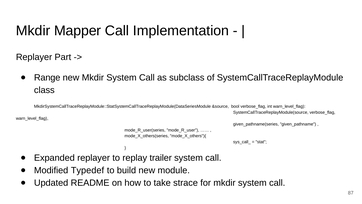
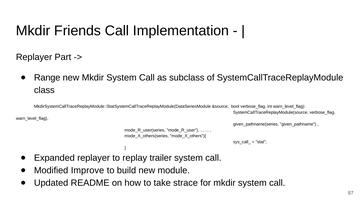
Mapper: Mapper -> Friends
Typedef: Typedef -> Improve
